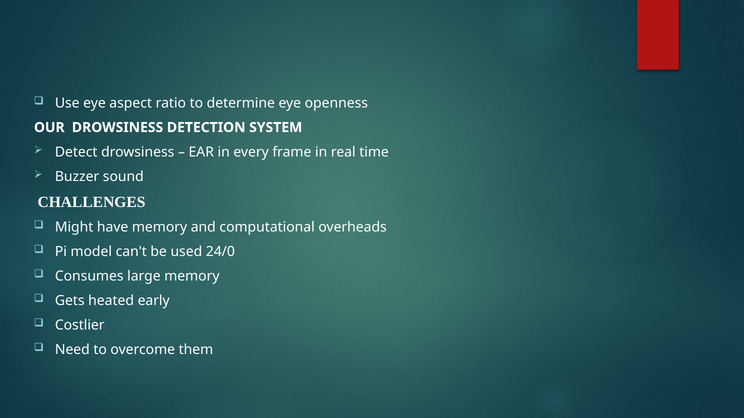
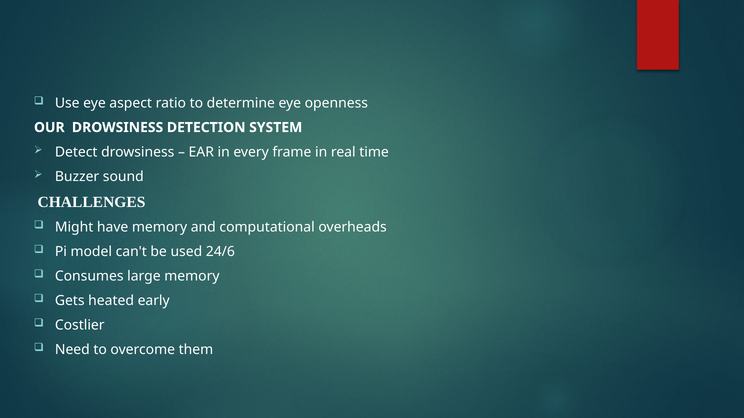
24/0: 24/0 -> 24/6
